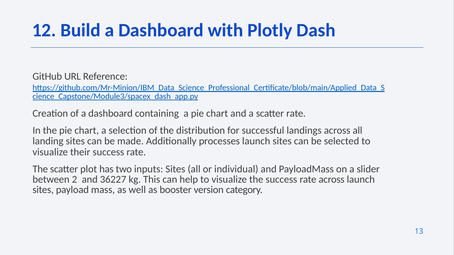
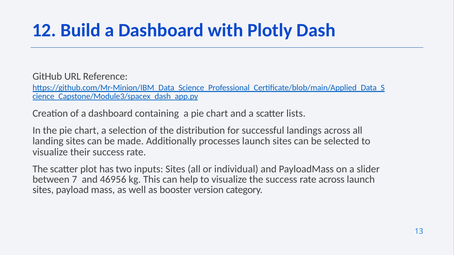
scatter rate: rate -> lists
2: 2 -> 7
36227: 36227 -> 46956
